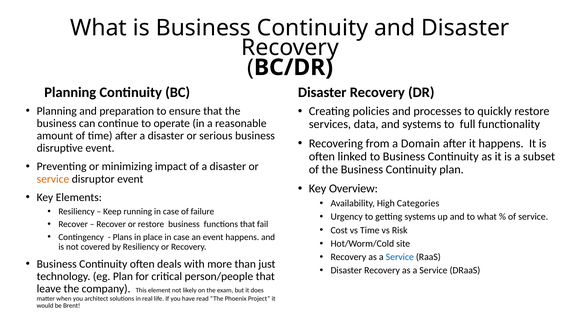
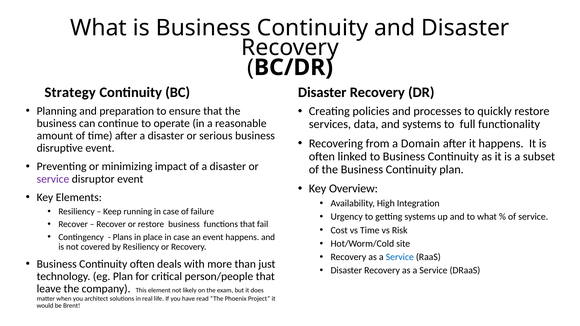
Planning at (70, 93): Planning -> Strategy
service at (53, 179) colour: orange -> purple
Categories: Categories -> Integration
